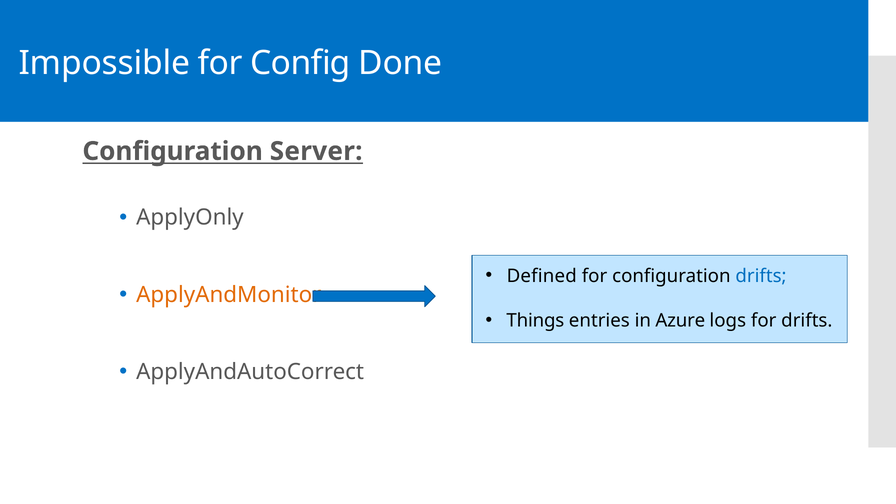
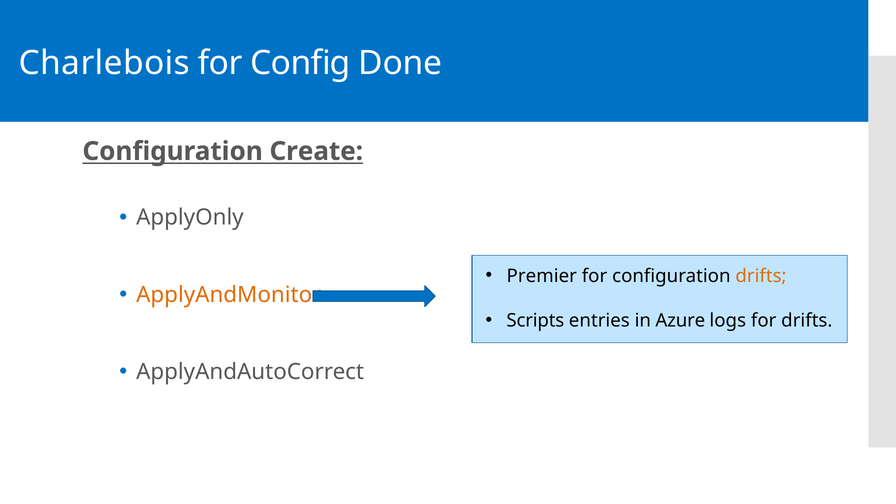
Impossible: Impossible -> Charlebois
Server: Server -> Create
Defined: Defined -> Premier
drifts at (761, 276) colour: blue -> orange
Things: Things -> Scripts
